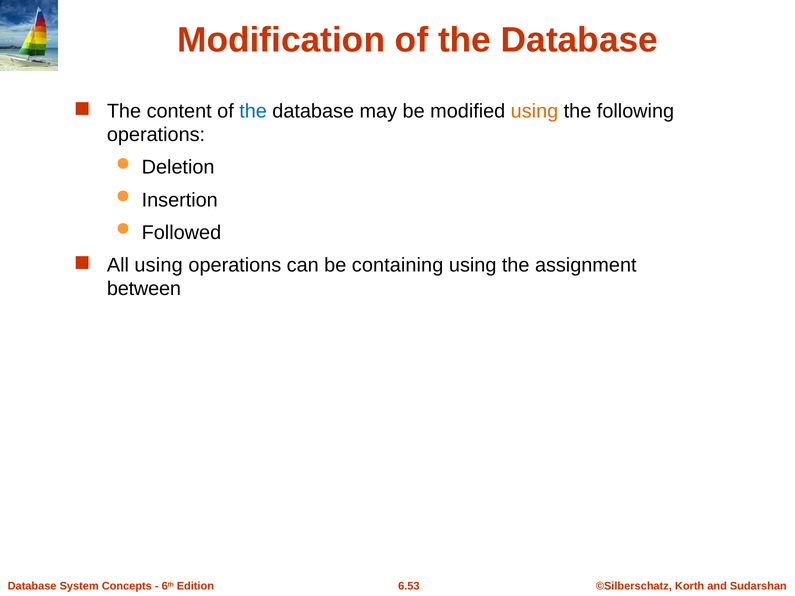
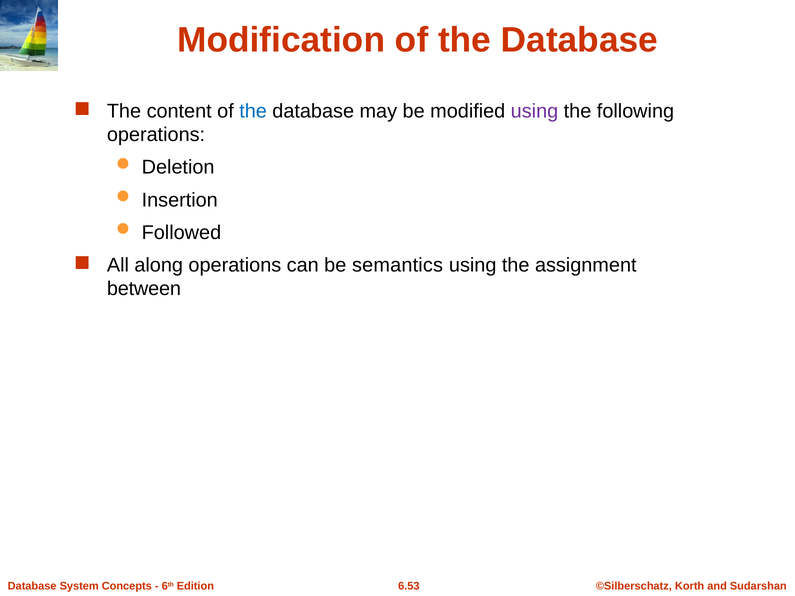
using at (534, 111) colour: orange -> purple
All using: using -> along
containing: containing -> semantics
